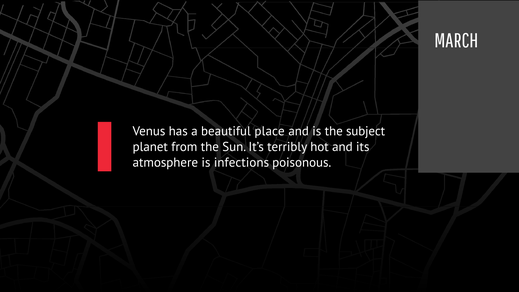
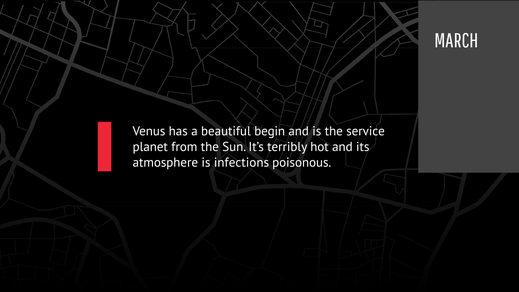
place: place -> begin
subject: subject -> service
